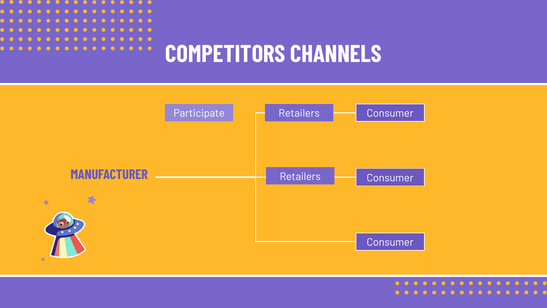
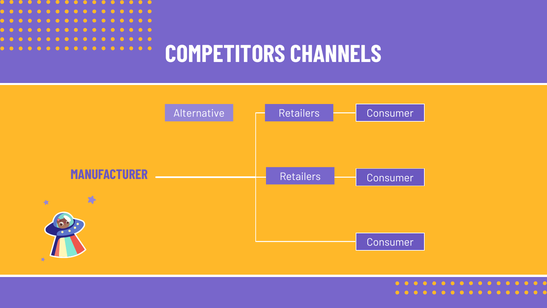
Participate: Participate -> Alternative
